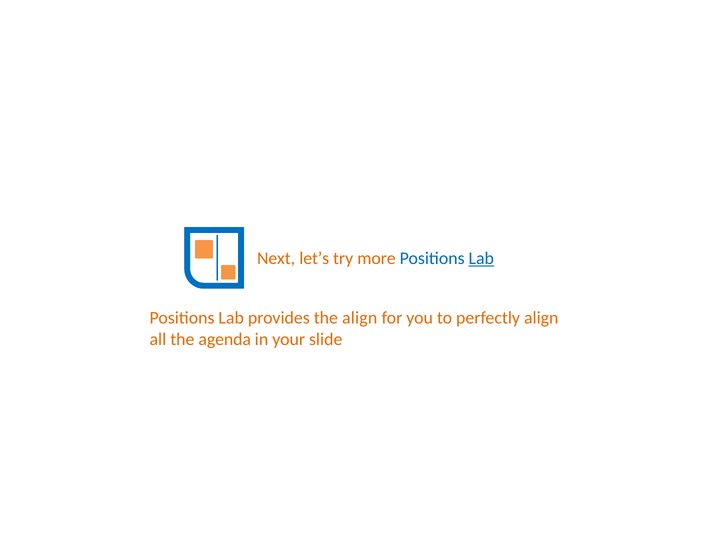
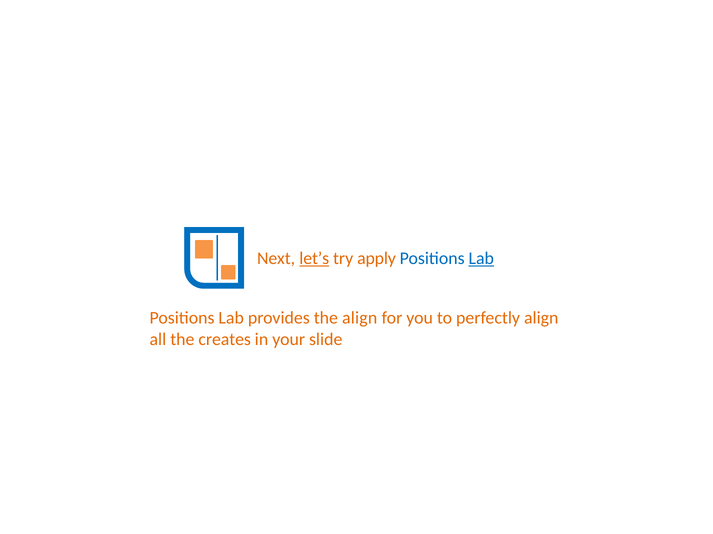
let’s underline: none -> present
more: more -> apply
agenda: agenda -> creates
